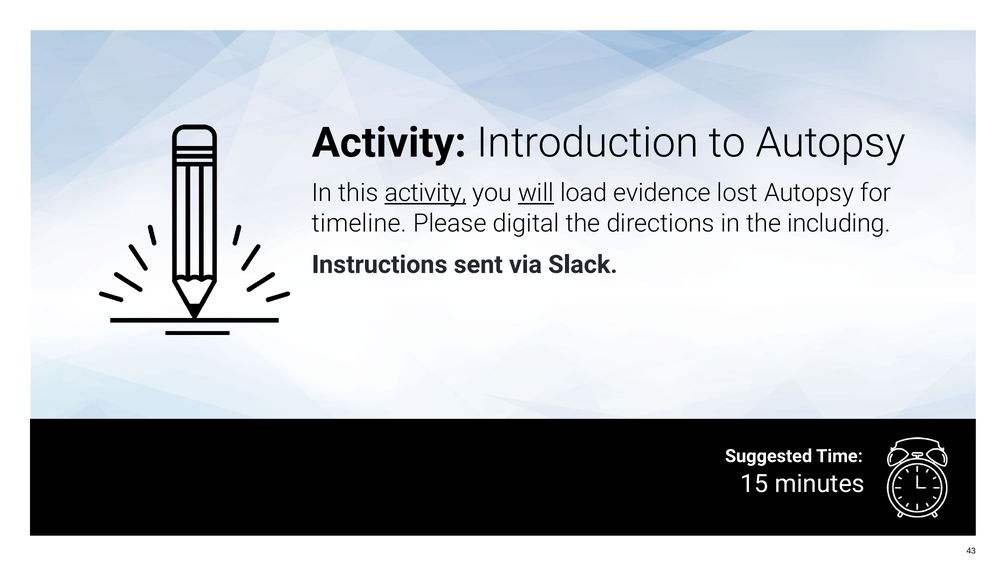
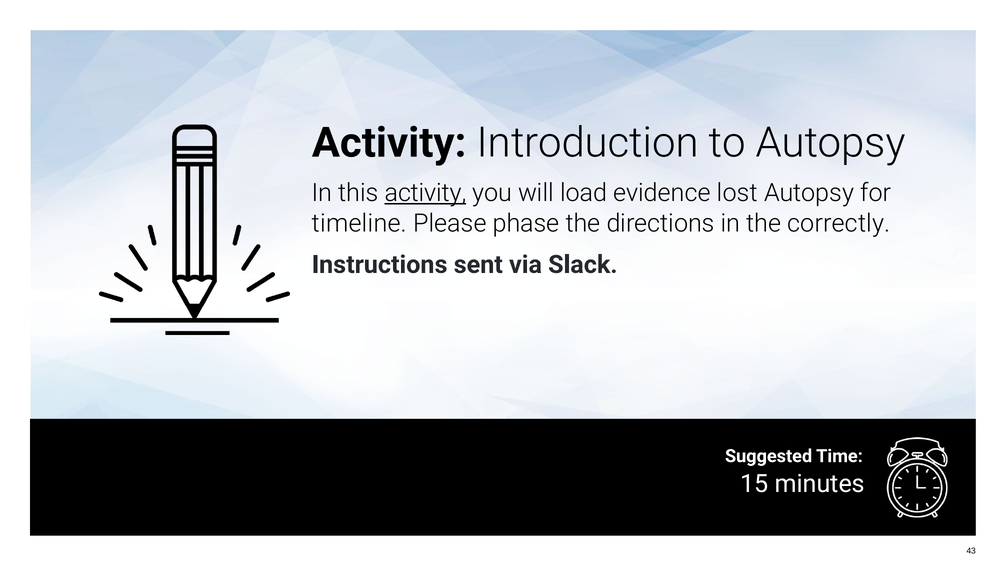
will underline: present -> none
digital: digital -> phase
including: including -> correctly
